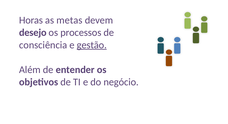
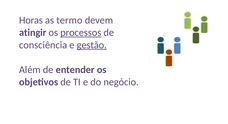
metas: metas -> termo
desejo: desejo -> atingir
processos underline: none -> present
